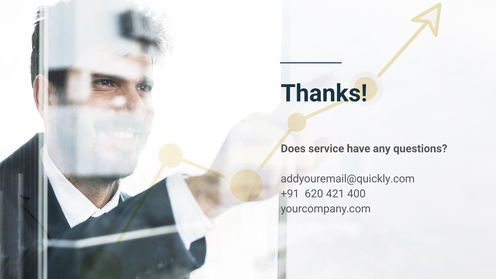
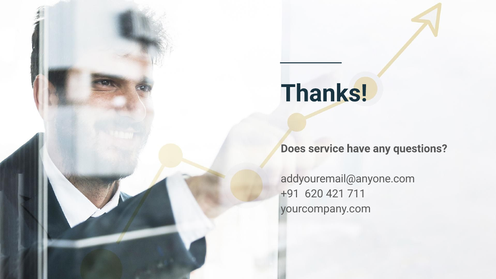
addyouremail@quickly.com: addyouremail@quickly.com -> addyouremail@anyone.com
400: 400 -> 711
